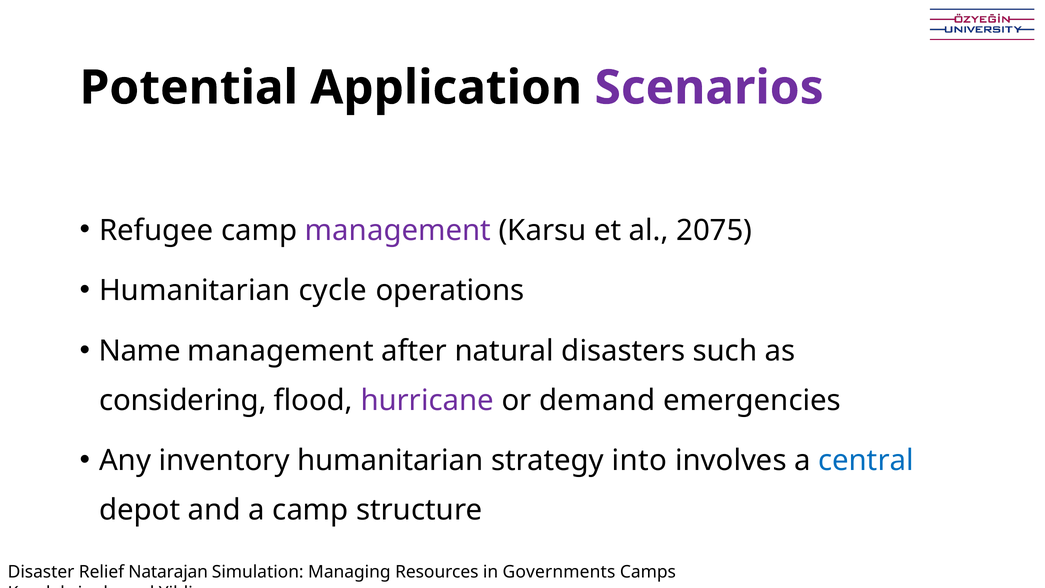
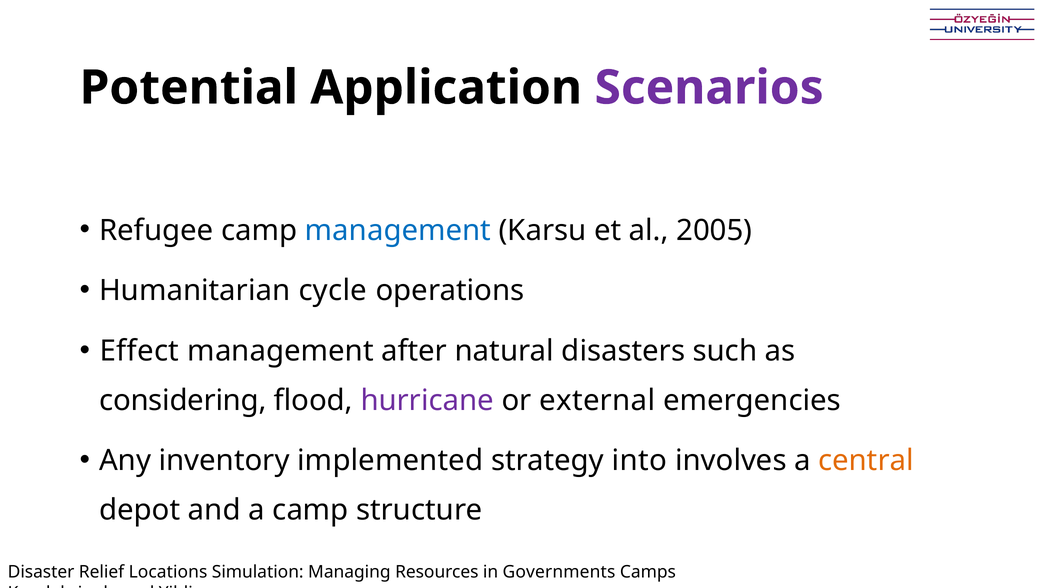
management at (398, 230) colour: purple -> blue
2075: 2075 -> 2005
Name: Name -> Effect
demand: demand -> external
inventory humanitarian: humanitarian -> implemented
central colour: blue -> orange
Natarajan: Natarajan -> Locations
